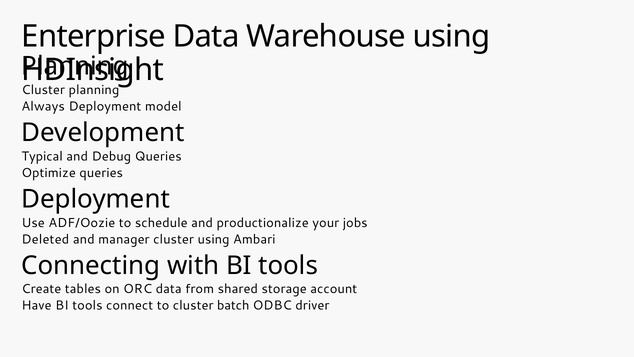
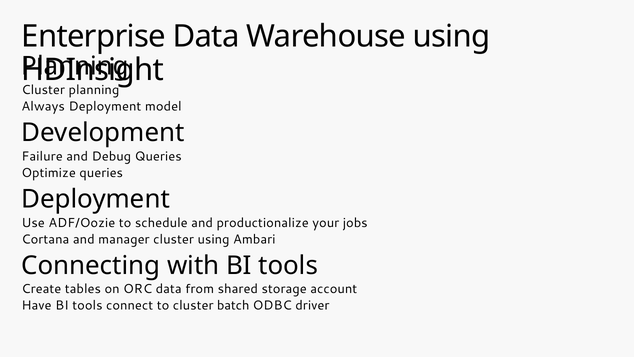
Typical: Typical -> Failure
Deleted: Deleted -> Cortana
